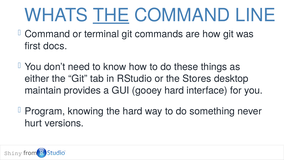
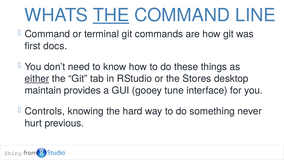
either underline: none -> present
gooey hard: hard -> tune
Program: Program -> Controls
versions: versions -> previous
